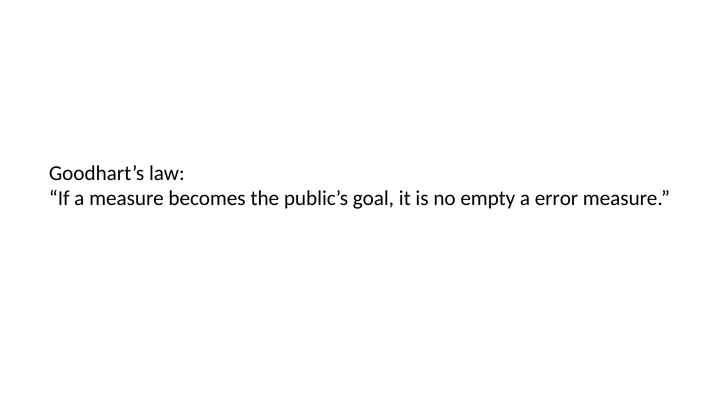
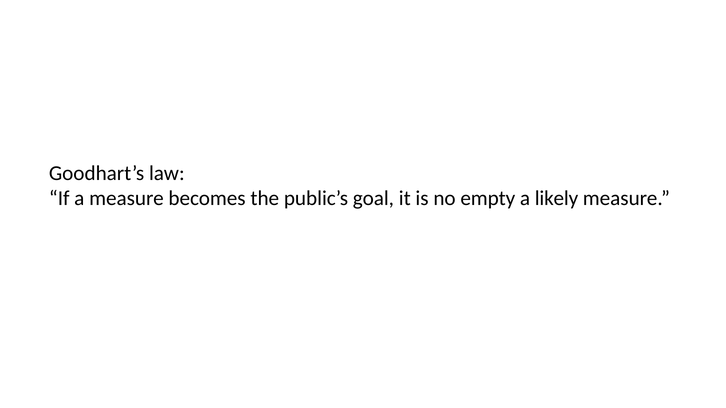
error: error -> likely
